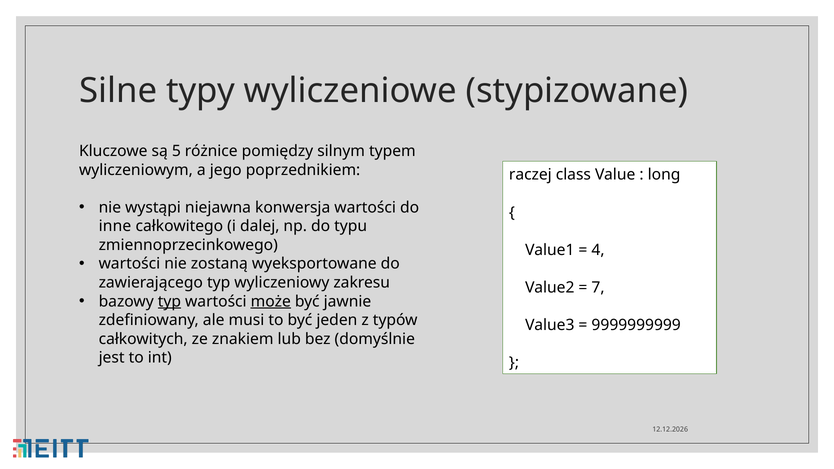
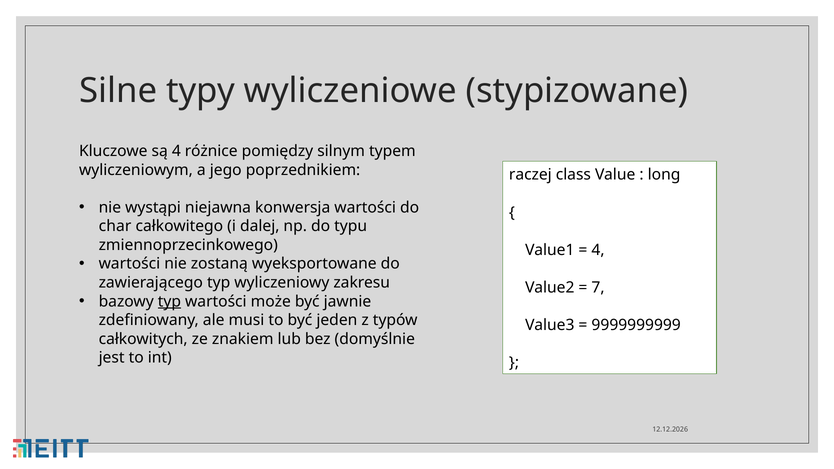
są 5: 5 -> 4
inne: inne -> char
może underline: present -> none
